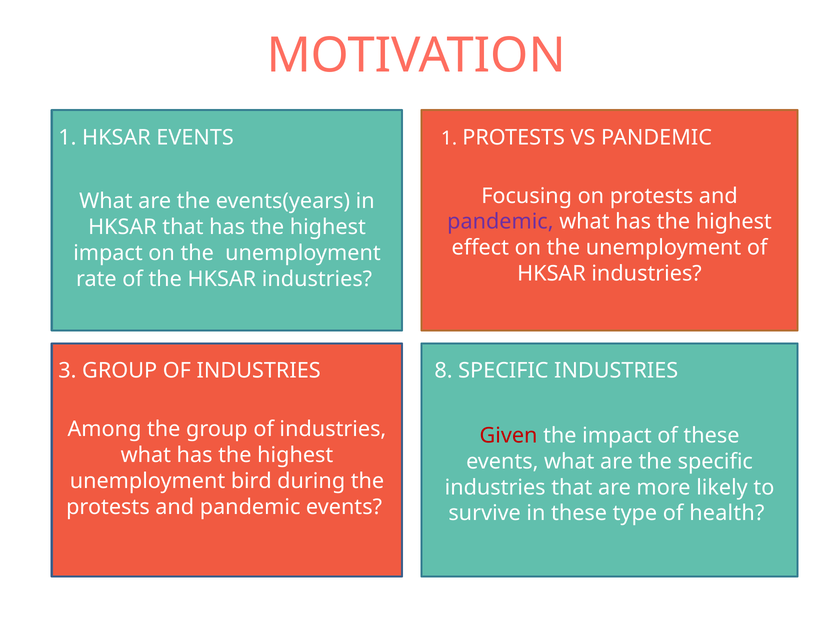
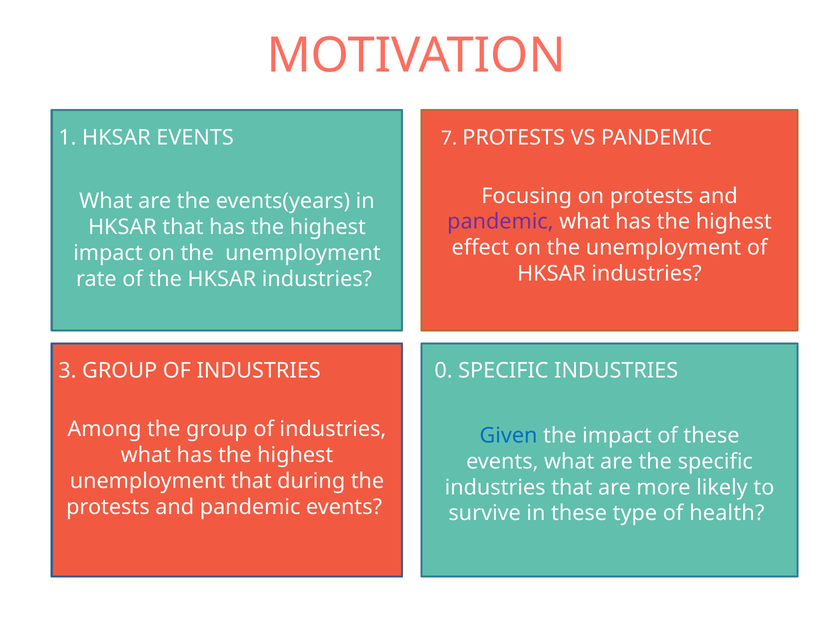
EVENTS 1: 1 -> 7
8: 8 -> 0
Given colour: red -> blue
unemployment bird: bird -> that
